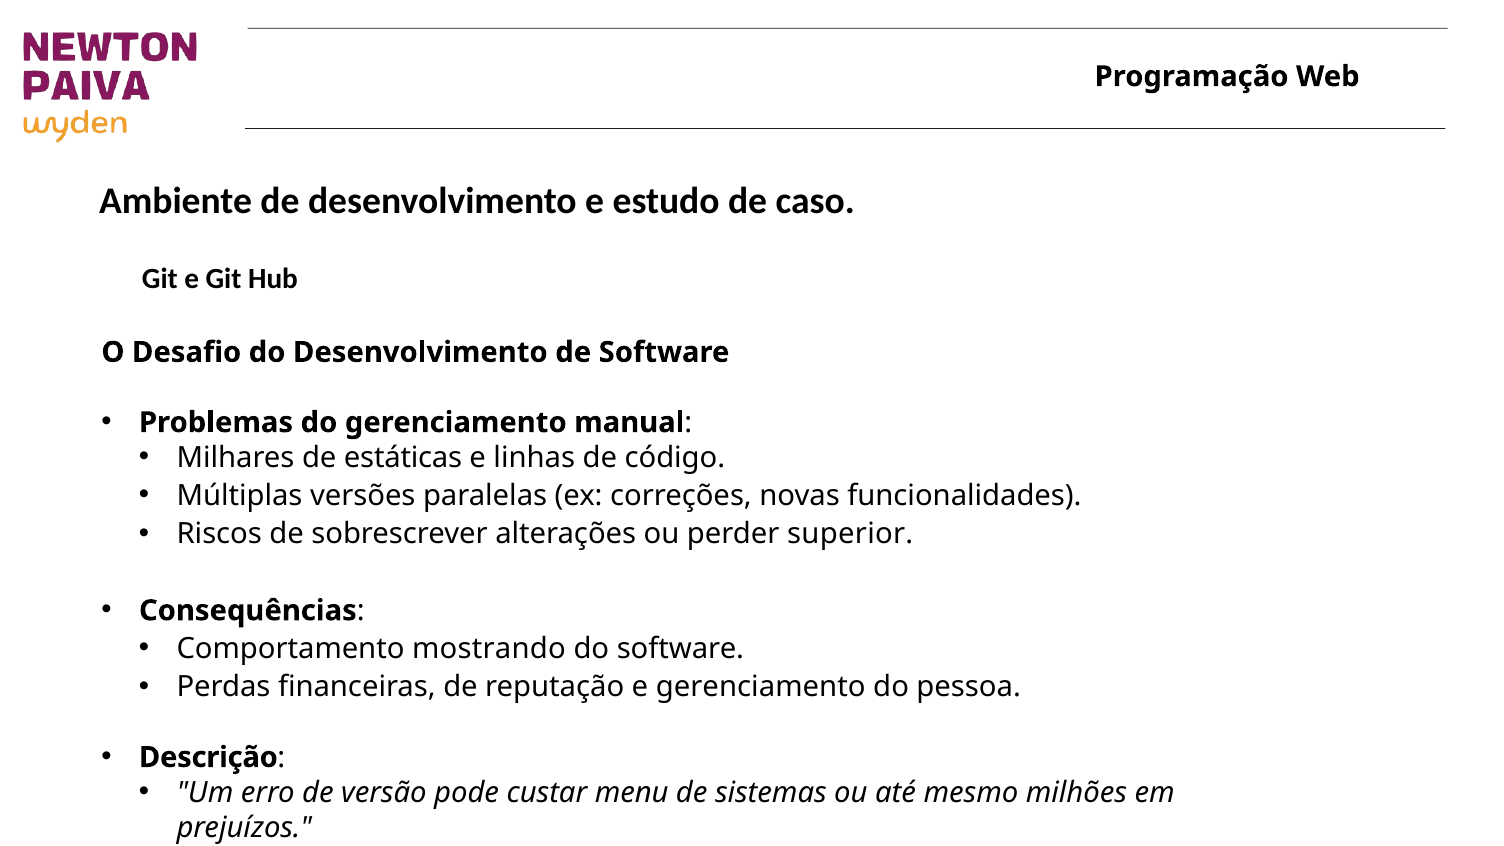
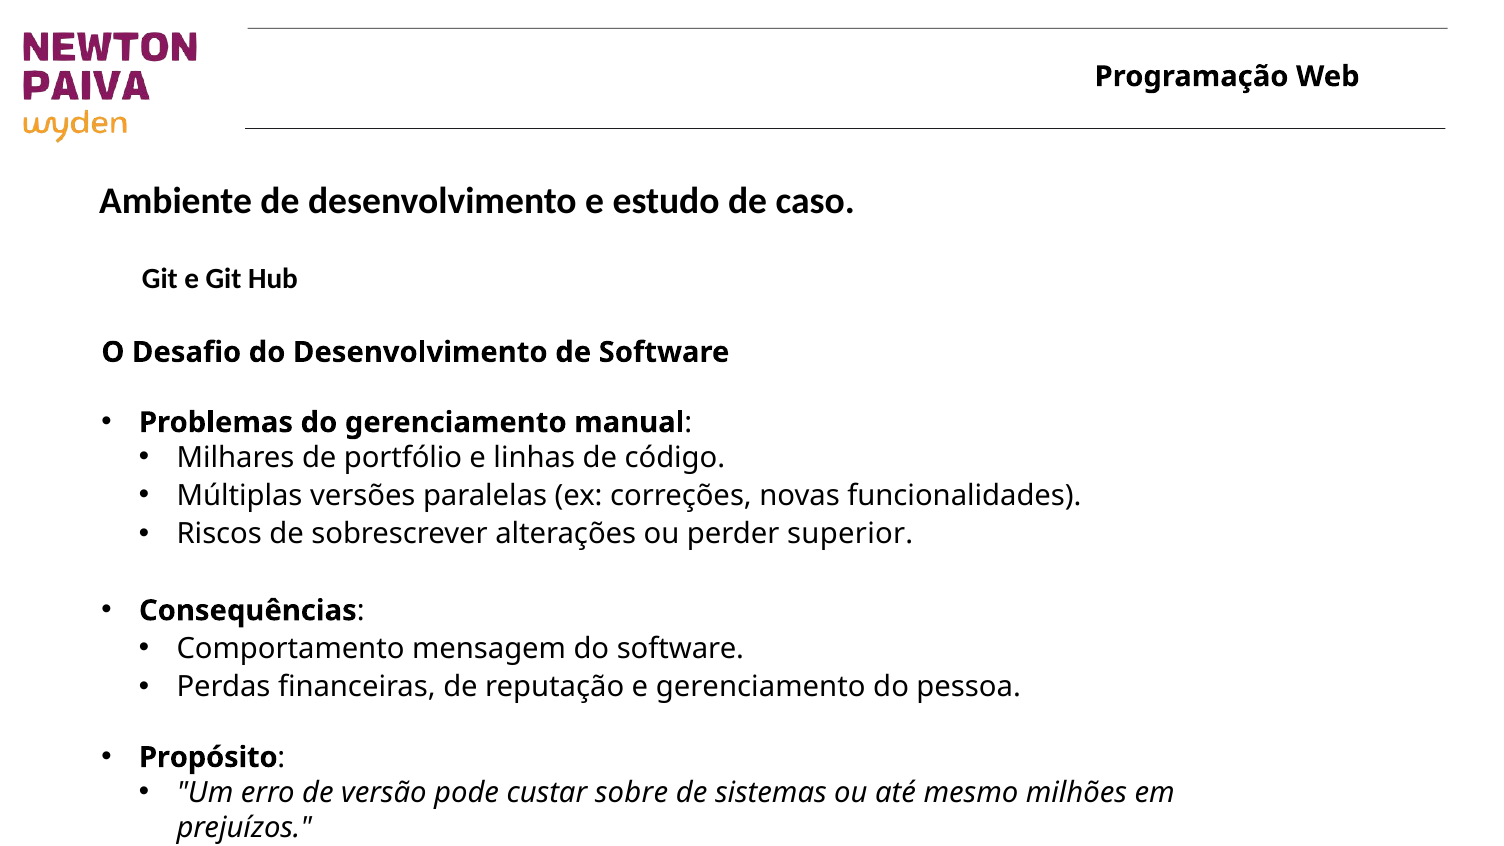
estáticas: estáticas -> portfólio
mostrando: mostrando -> mensagem
Descrição: Descrição -> Propósito
menu: menu -> sobre
